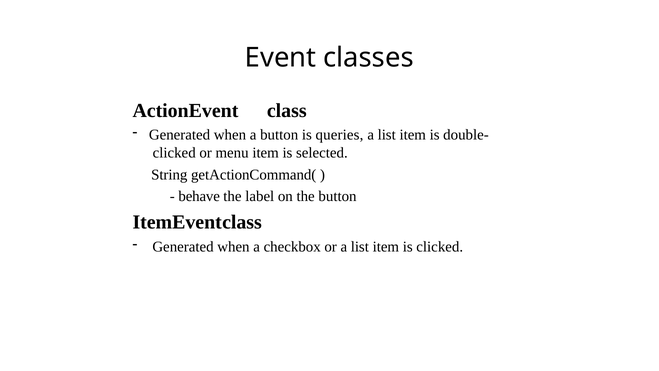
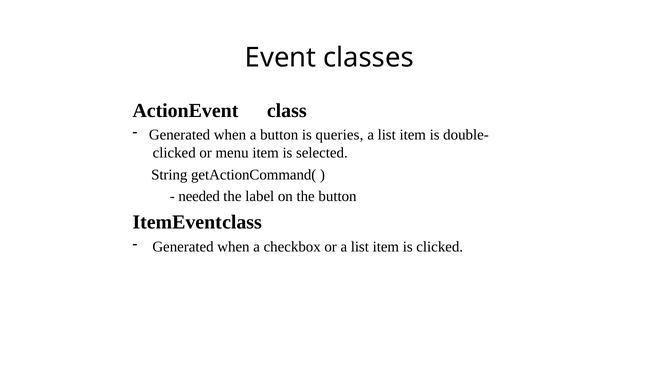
behave: behave -> needed
